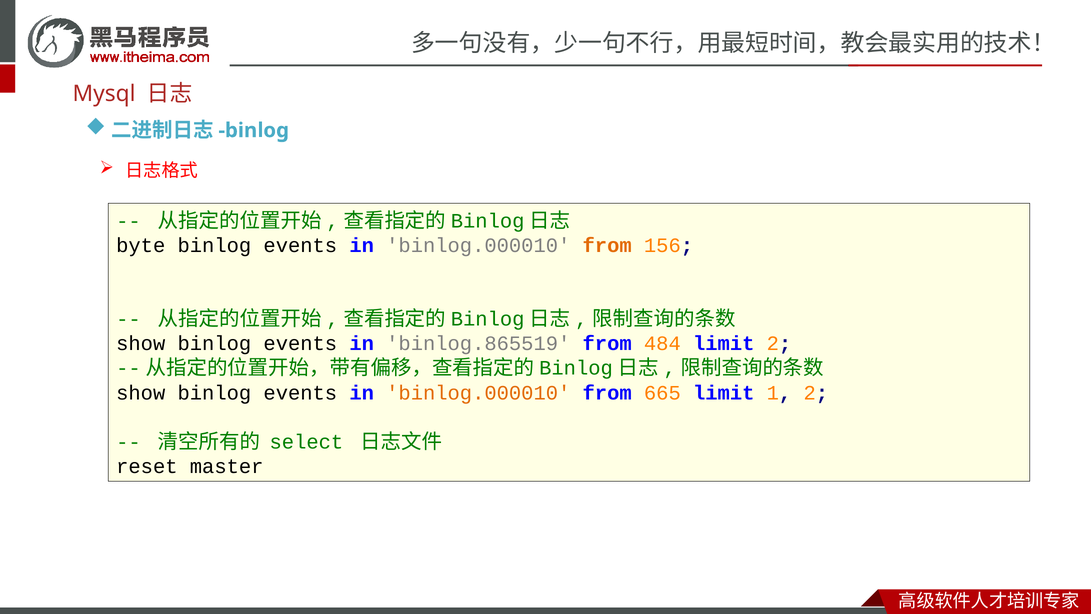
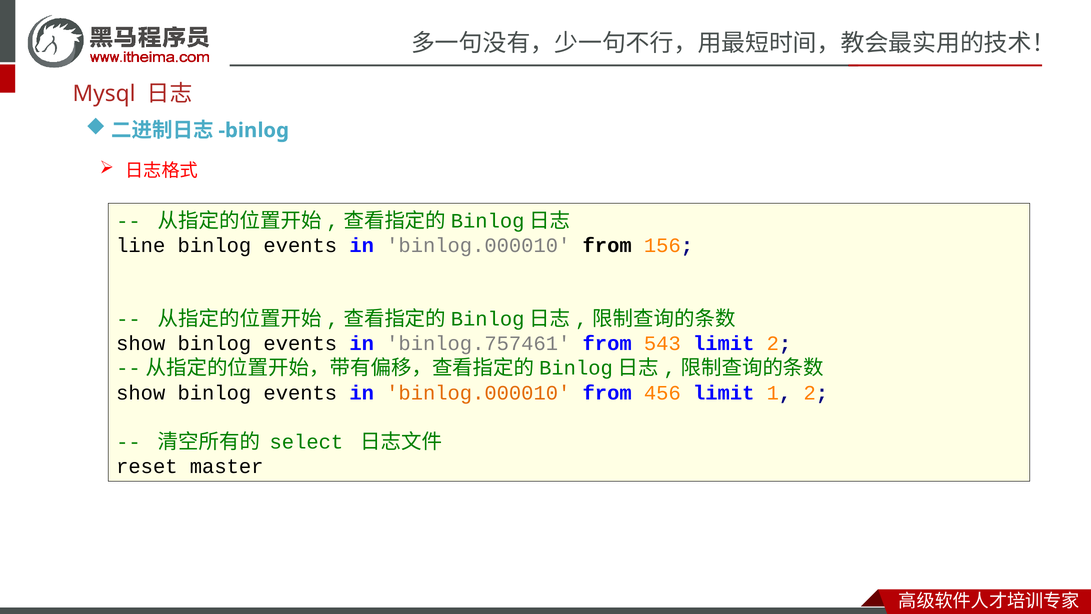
byte: byte -> line
from at (607, 245) colour: orange -> black
binlog.865519: binlog.865519 -> binlog.757461
484: 484 -> 543
665: 665 -> 456
